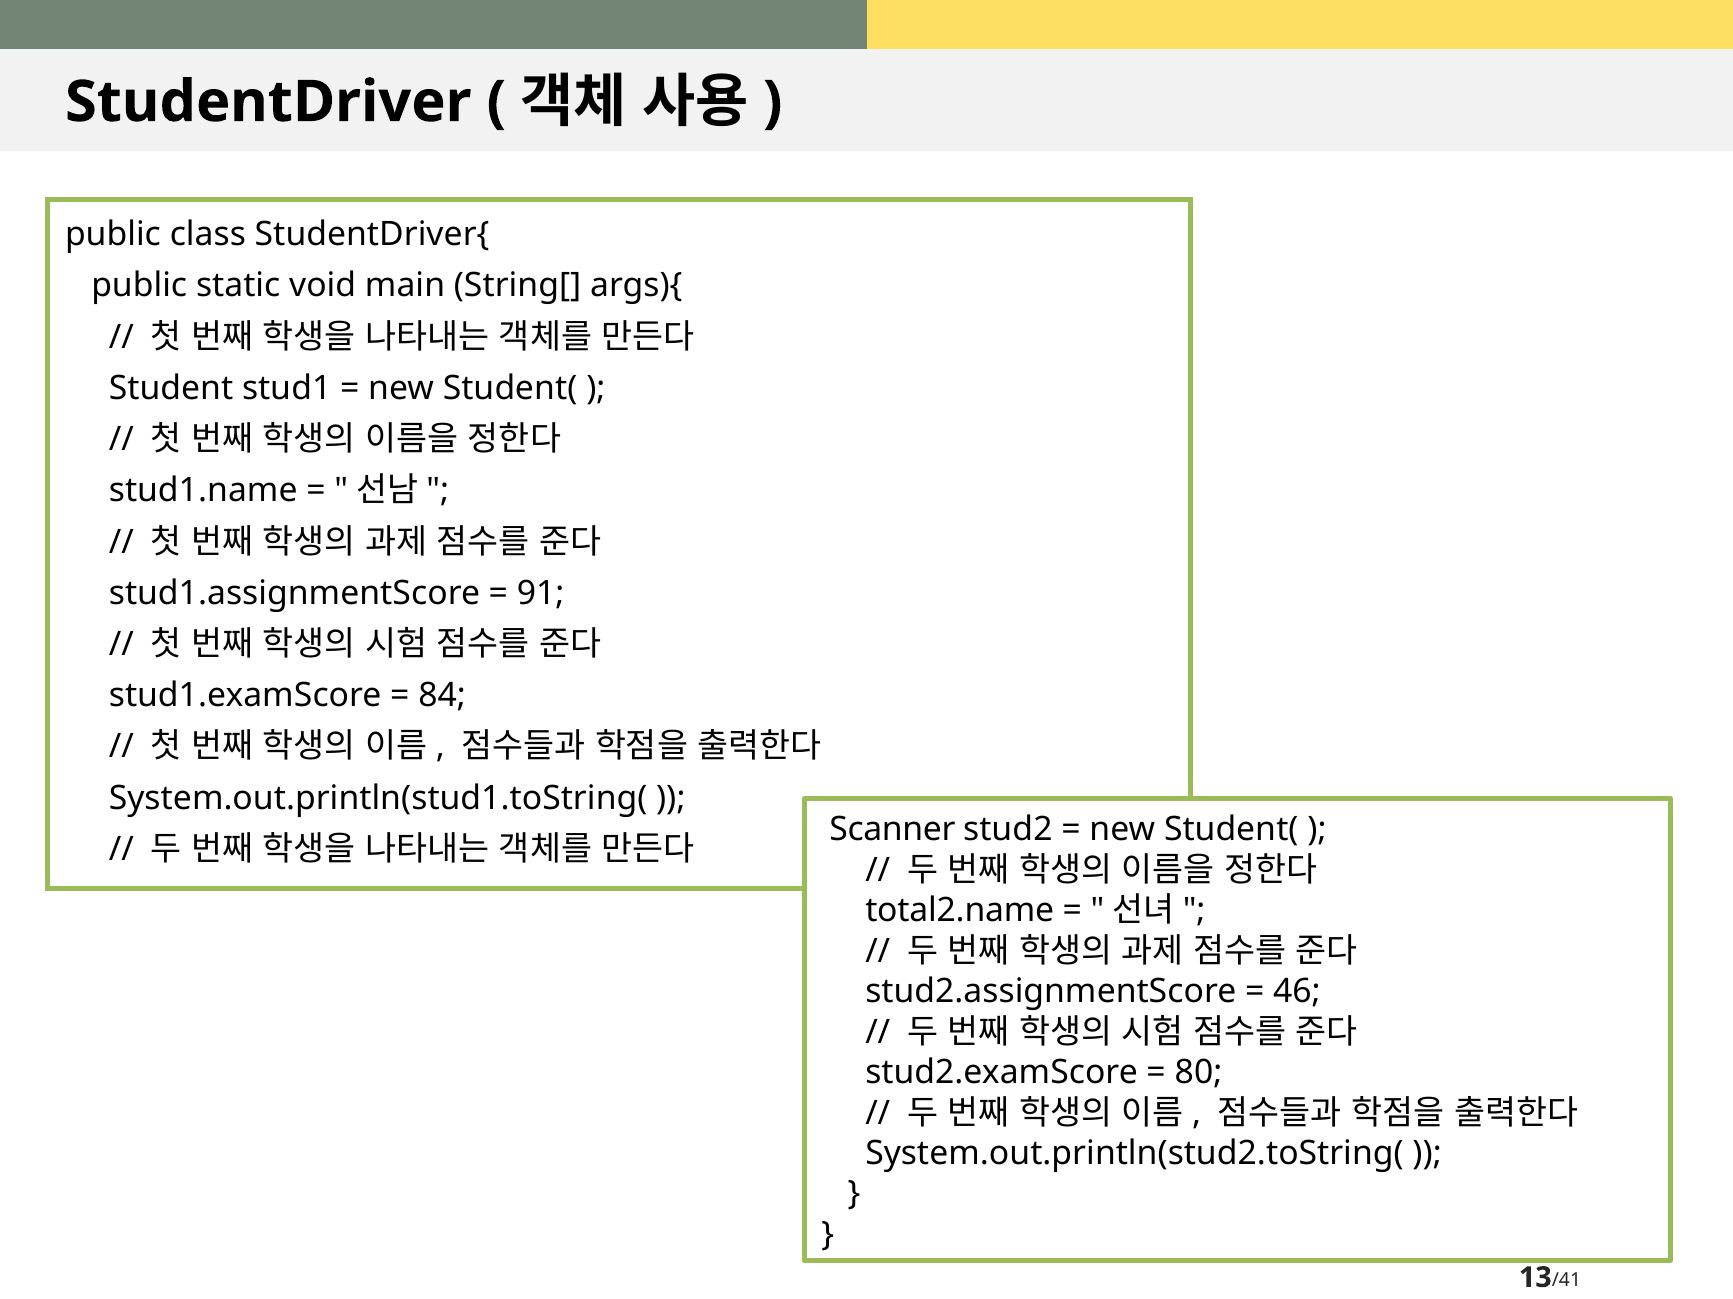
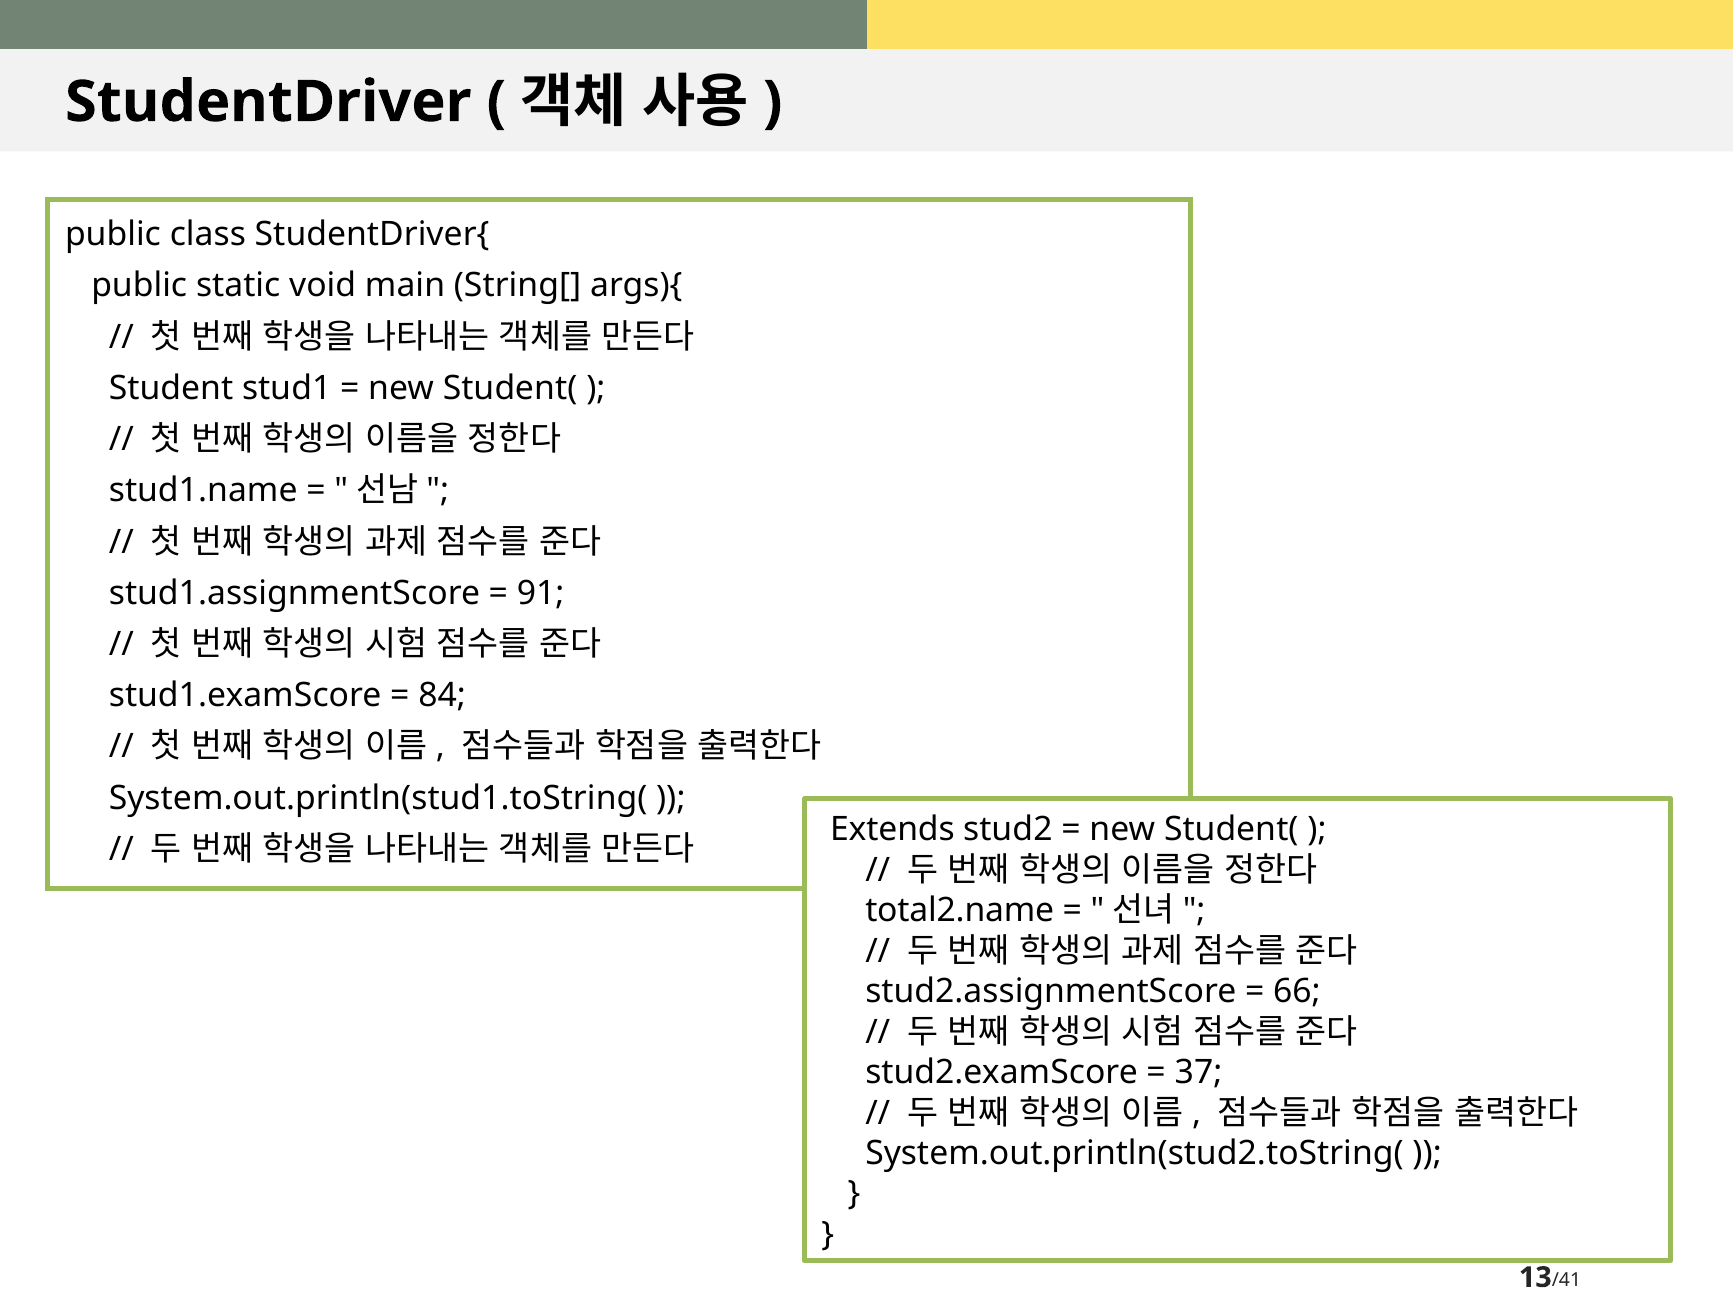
Scanner: Scanner -> Extends
46: 46 -> 66
80: 80 -> 37
